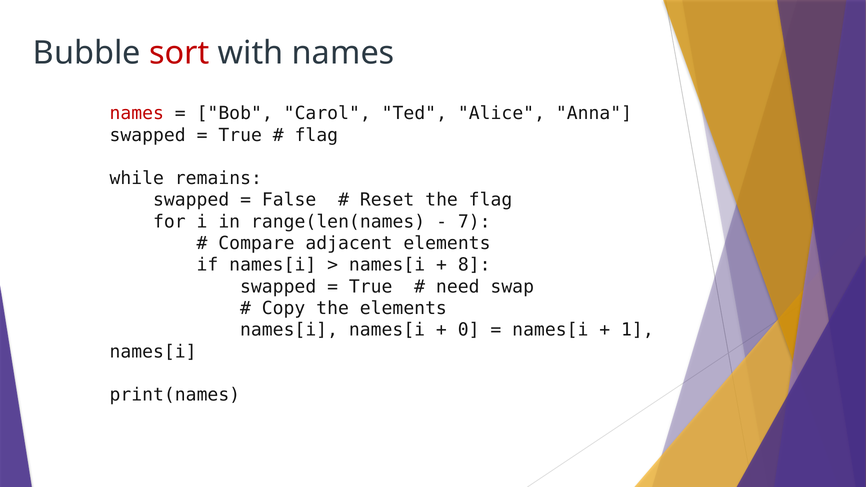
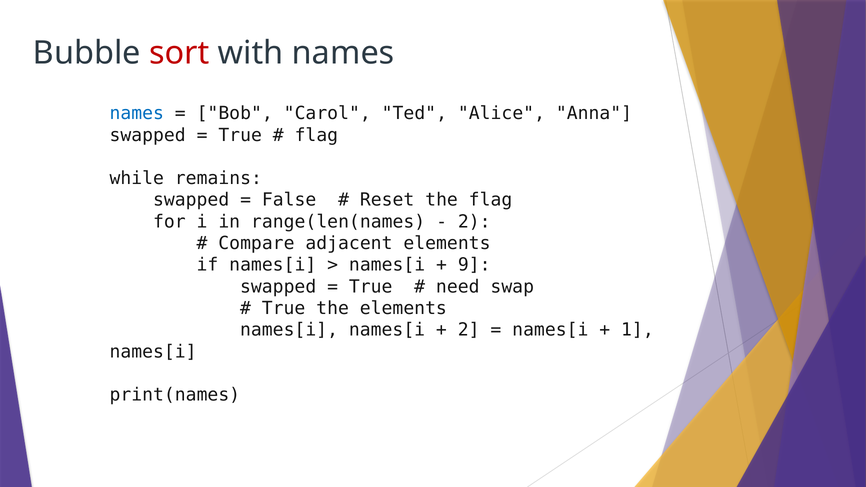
names at (137, 113) colour: red -> blue
7 at (474, 222): 7 -> 2
8: 8 -> 9
Copy at (284, 308): Copy -> True
0 at (469, 330): 0 -> 2
